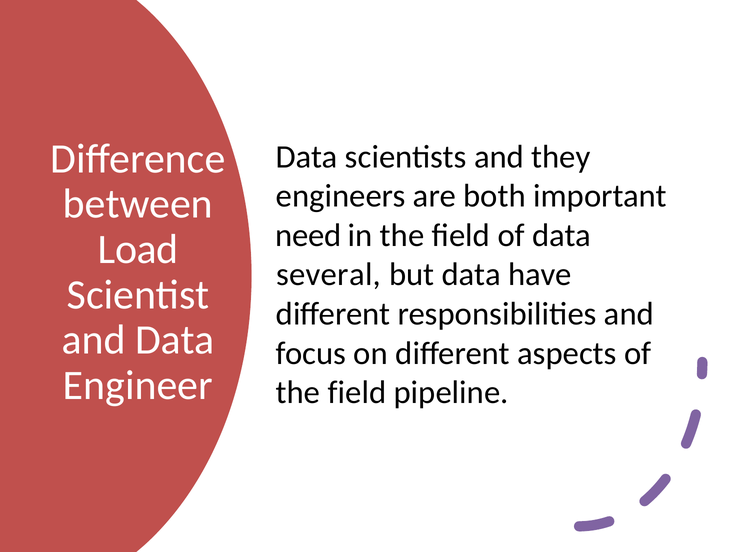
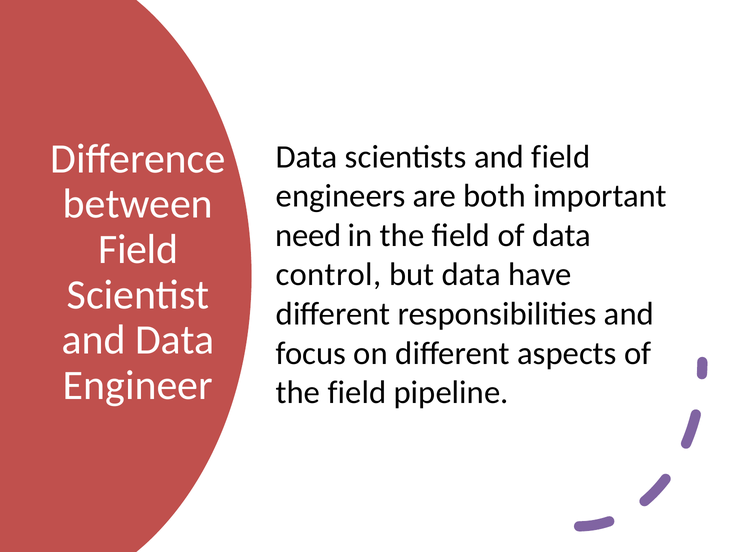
and they: they -> field
Load at (138, 249): Load -> Field
several: several -> control
